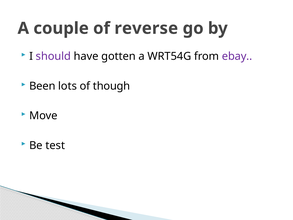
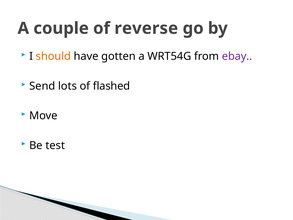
should colour: purple -> orange
Been: Been -> Send
though: though -> flashed
